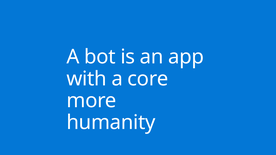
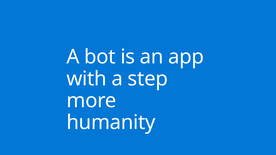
core: core -> step
